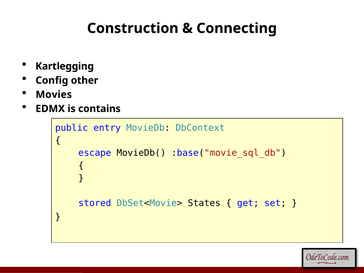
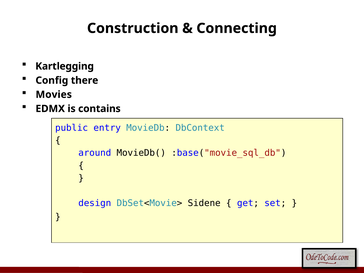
other: other -> there
escape: escape -> around
stored: stored -> design
States: States -> Sidene
